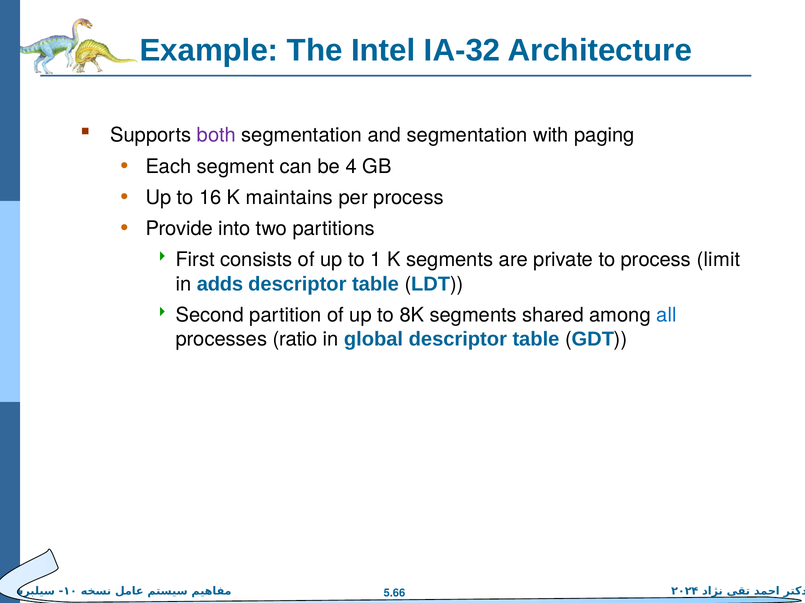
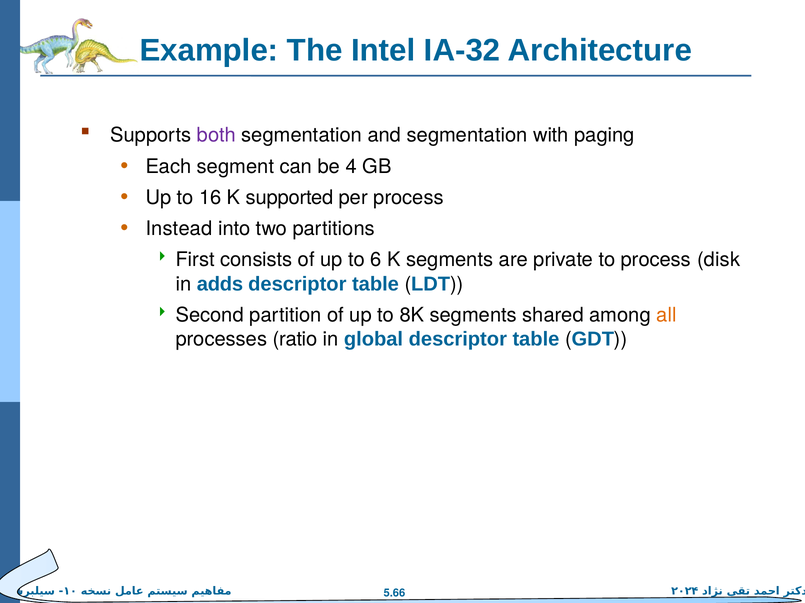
maintains: maintains -> supported
Provide: Provide -> Instead
1: 1 -> 6
limit: limit -> disk
all colour: blue -> orange
